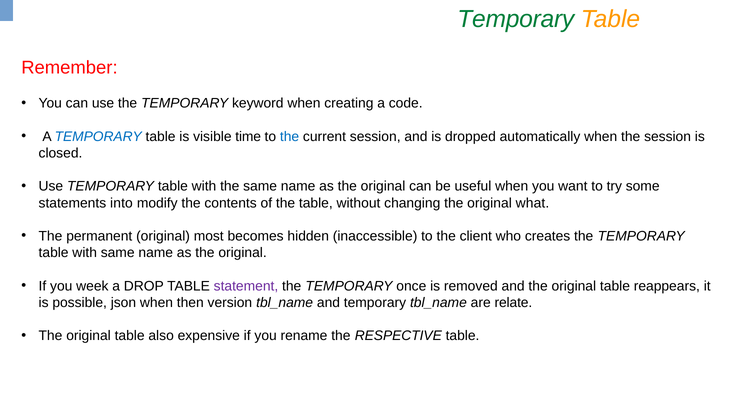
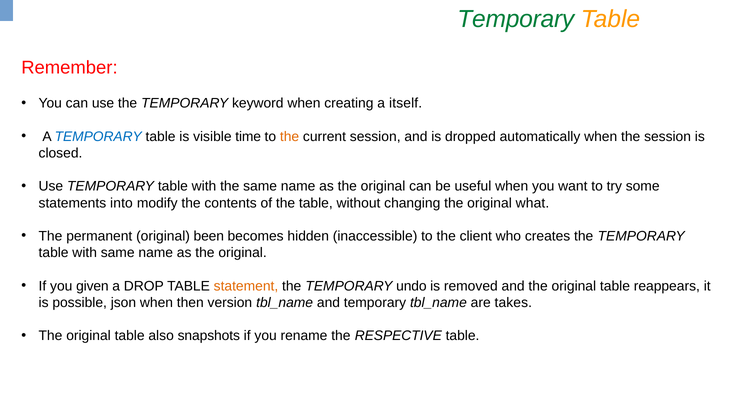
code: code -> itself
the at (290, 137) colour: blue -> orange
most: most -> been
week: week -> given
statement colour: purple -> orange
once: once -> undo
relate: relate -> takes
expensive: expensive -> snapshots
